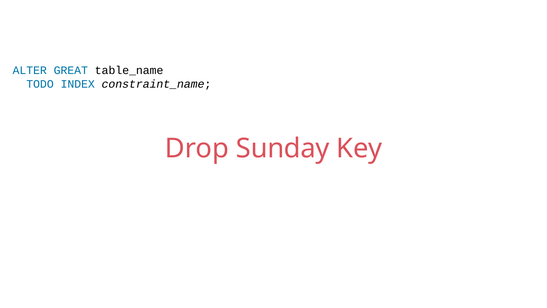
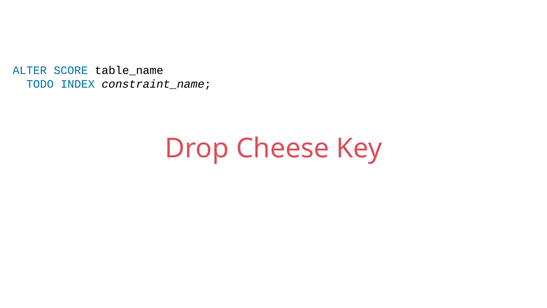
GREAT: GREAT -> SCORE
Sunday: Sunday -> Cheese
